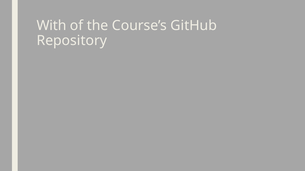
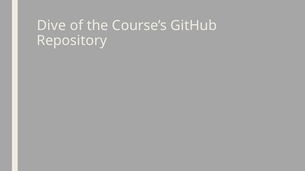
With: With -> Dive
